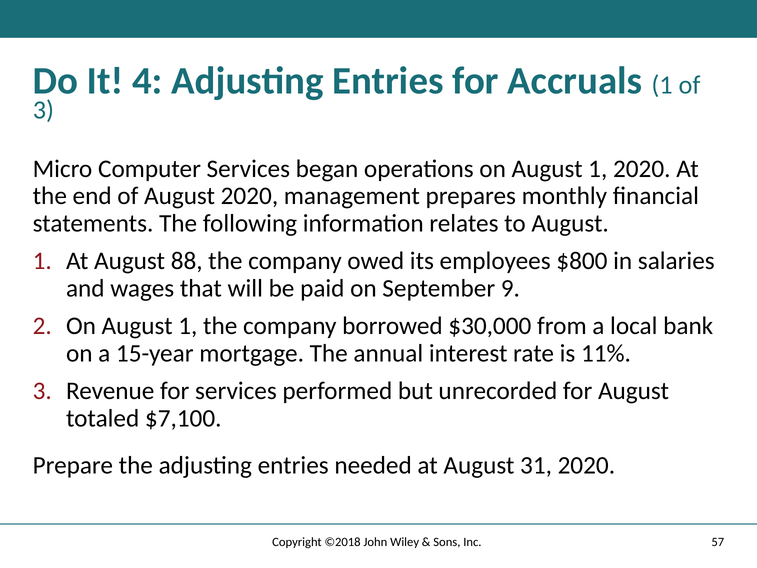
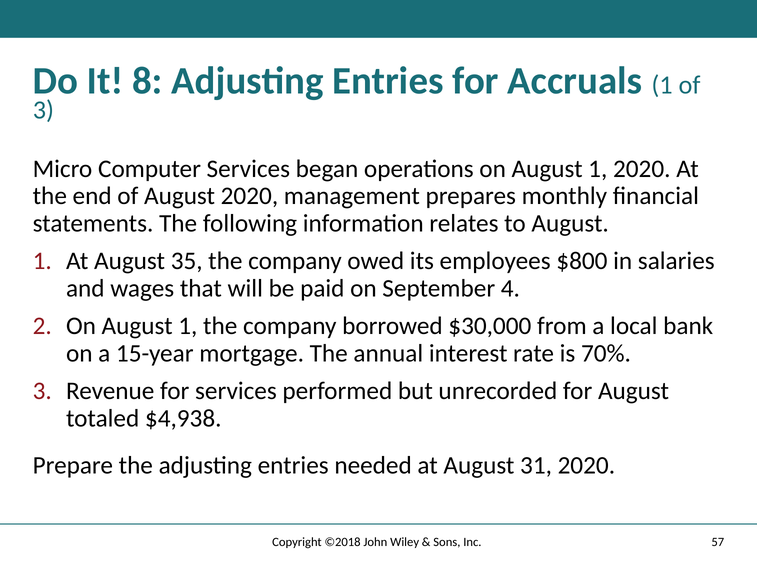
4: 4 -> 8
88: 88 -> 35
9: 9 -> 4
11%: 11% -> 70%
$7,100: $7,100 -> $4,938
